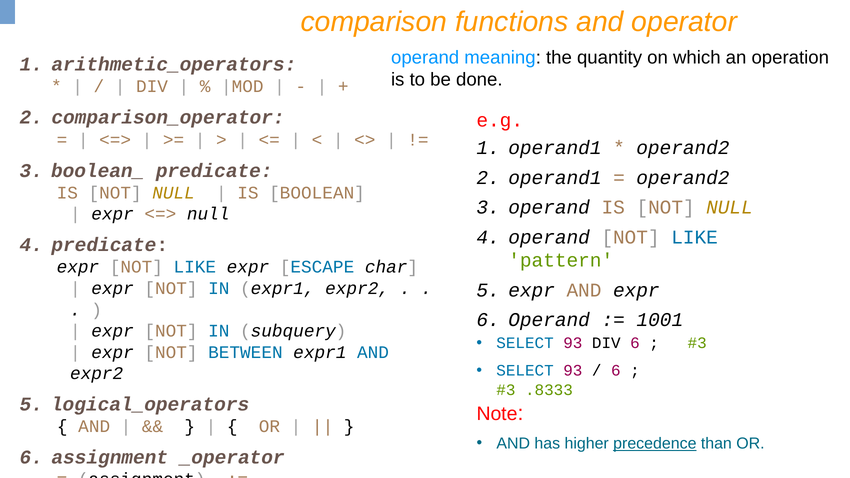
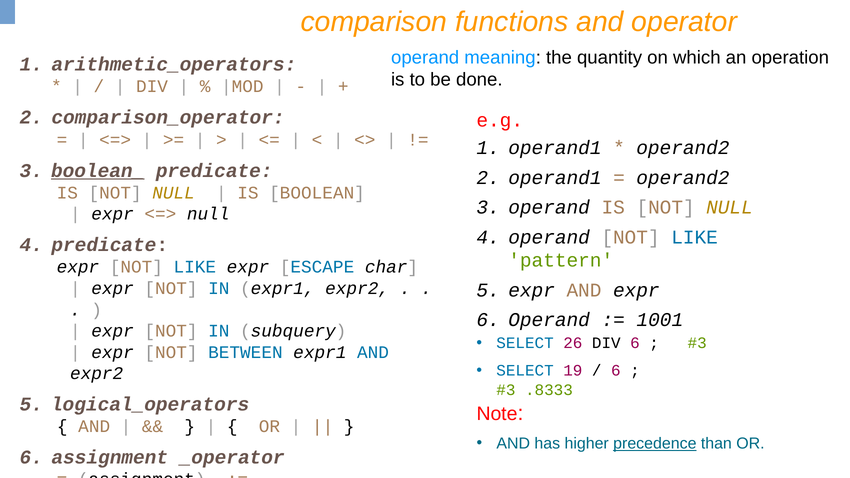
boolean_ underline: none -> present
93 at (573, 343): 93 -> 26
93 at (573, 371): 93 -> 19
